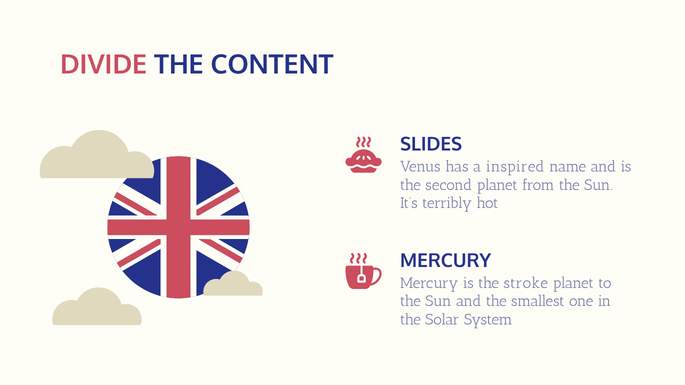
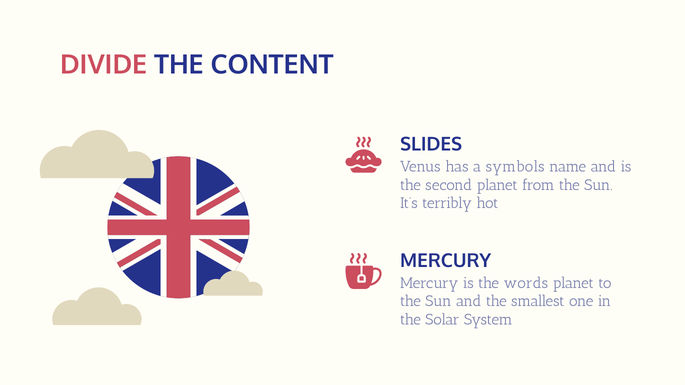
inspired: inspired -> symbols
stroke: stroke -> words
